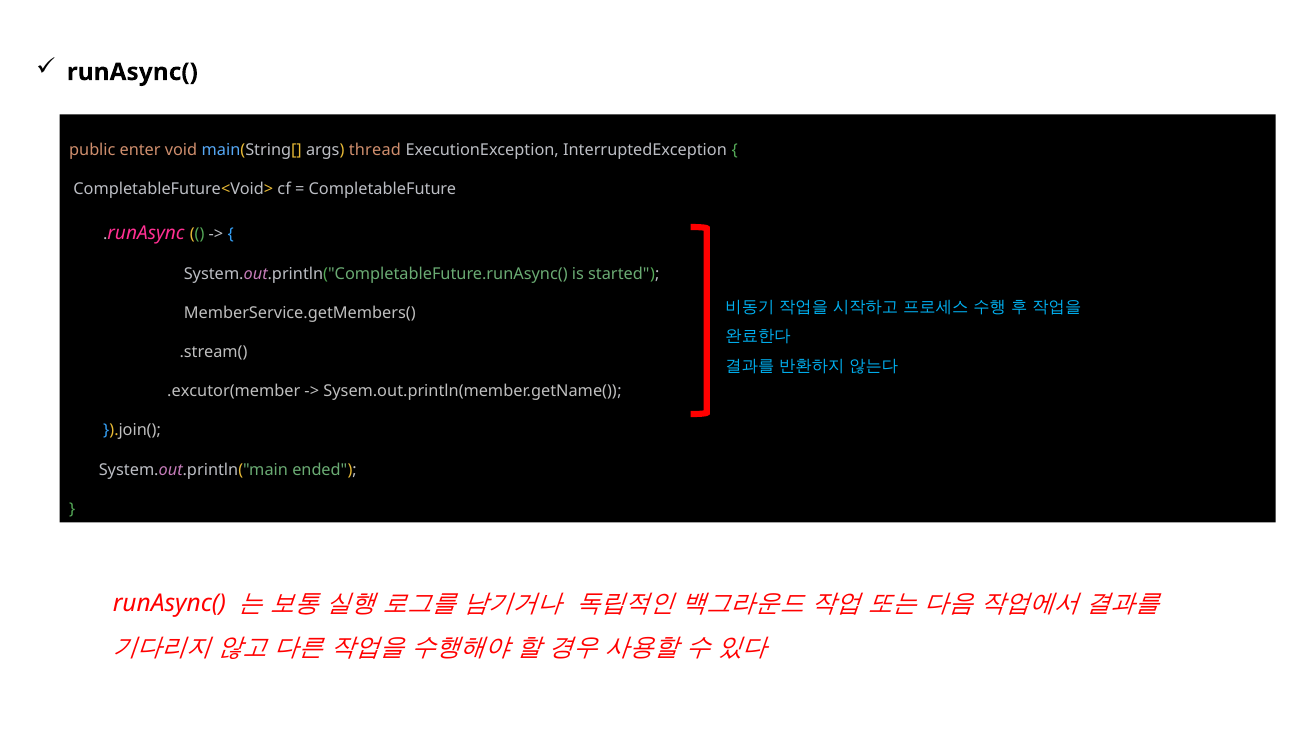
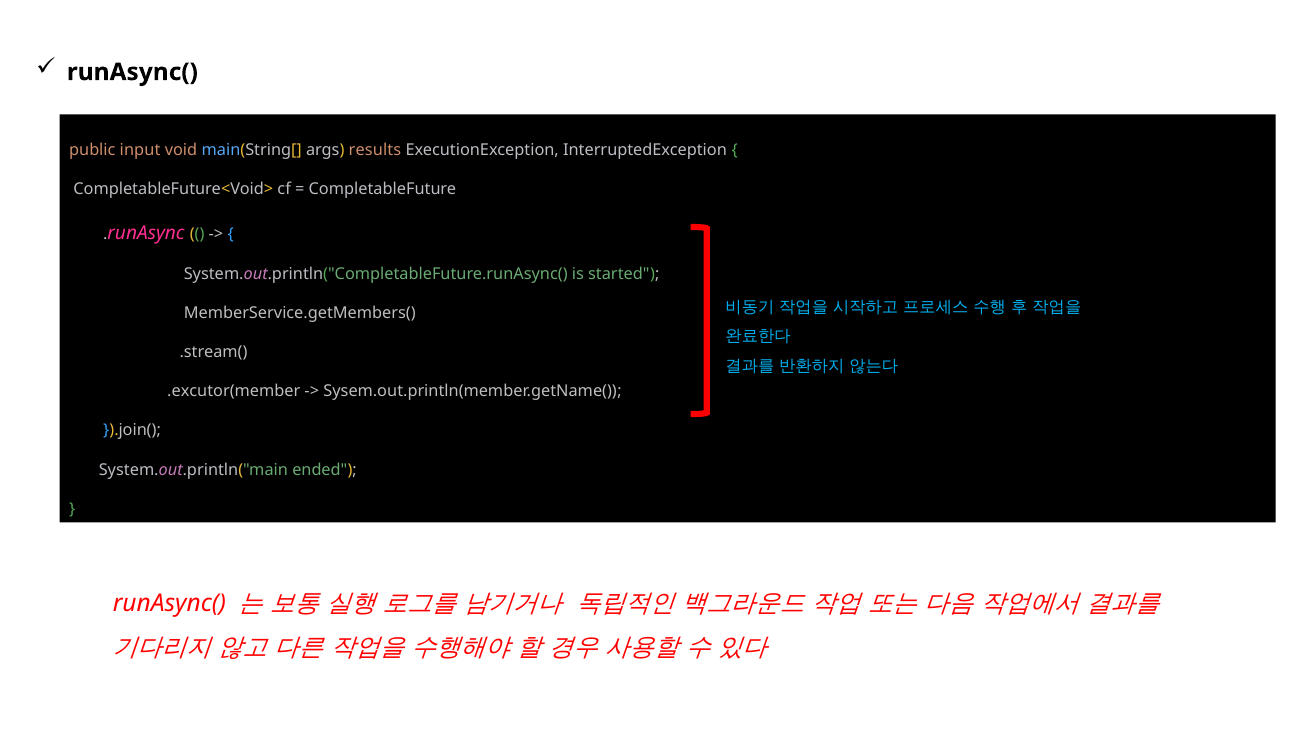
enter: enter -> input
thread: thread -> results
